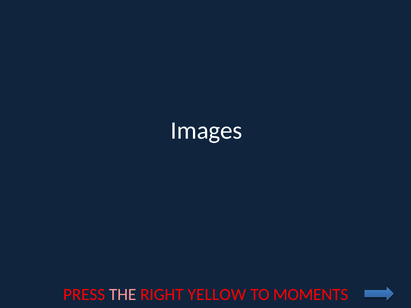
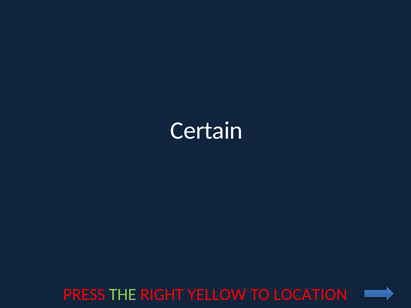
Images: Images -> Certain
THE colour: pink -> light green
MOMENTS: MOMENTS -> LOCATION
